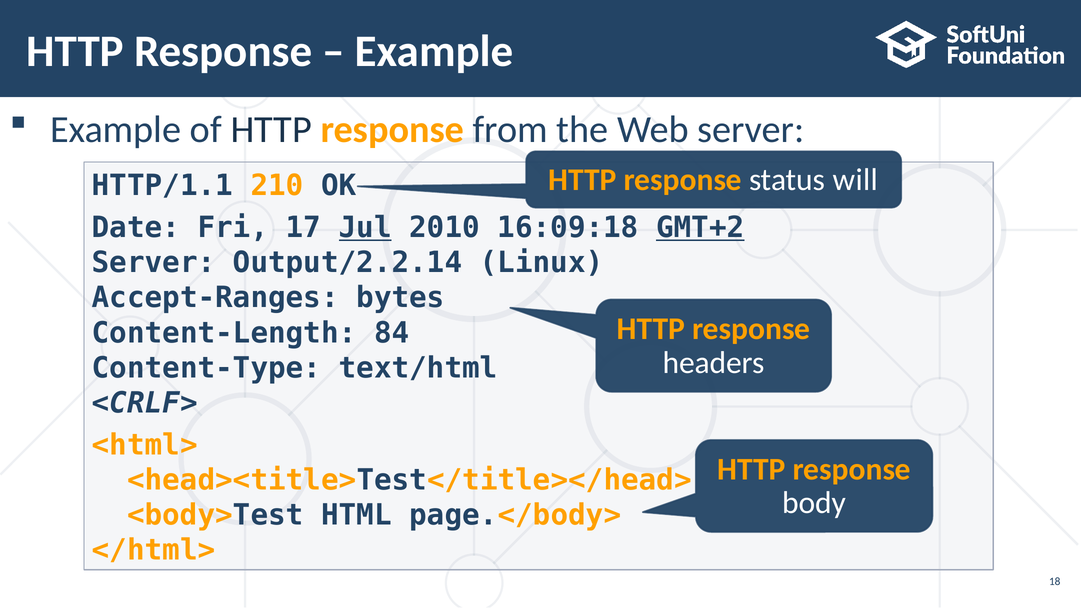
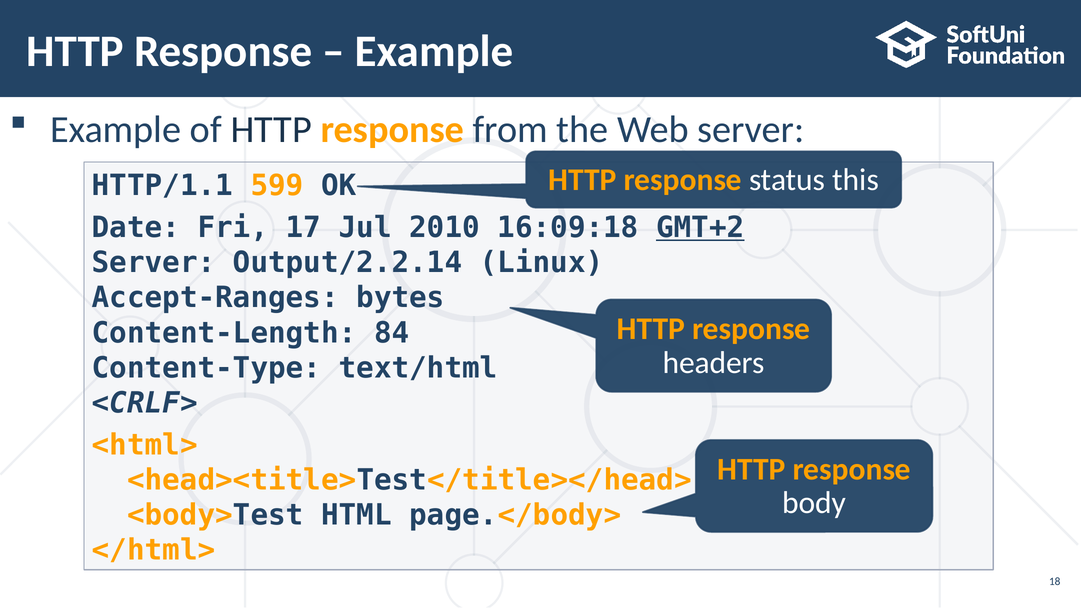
will: will -> this
210: 210 -> 599
Jul underline: present -> none
